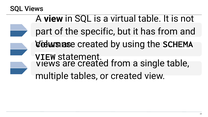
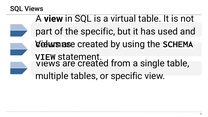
has from: from -> used
or created: created -> specific
